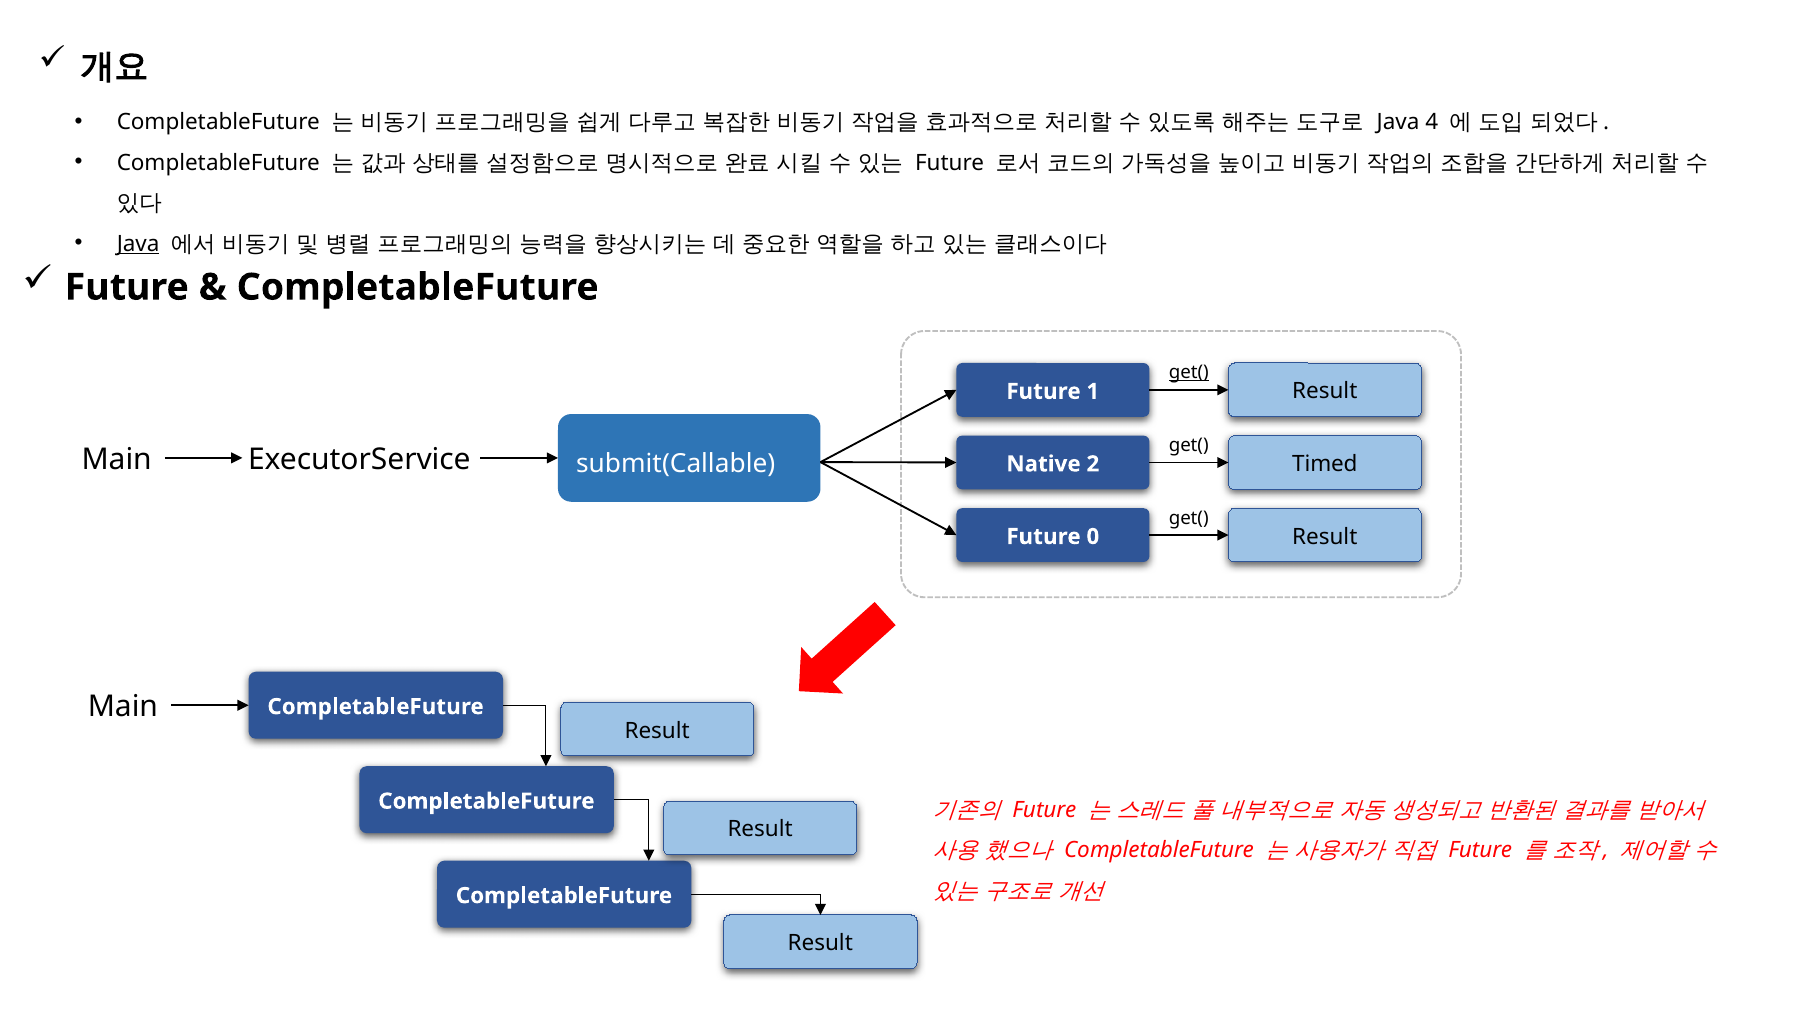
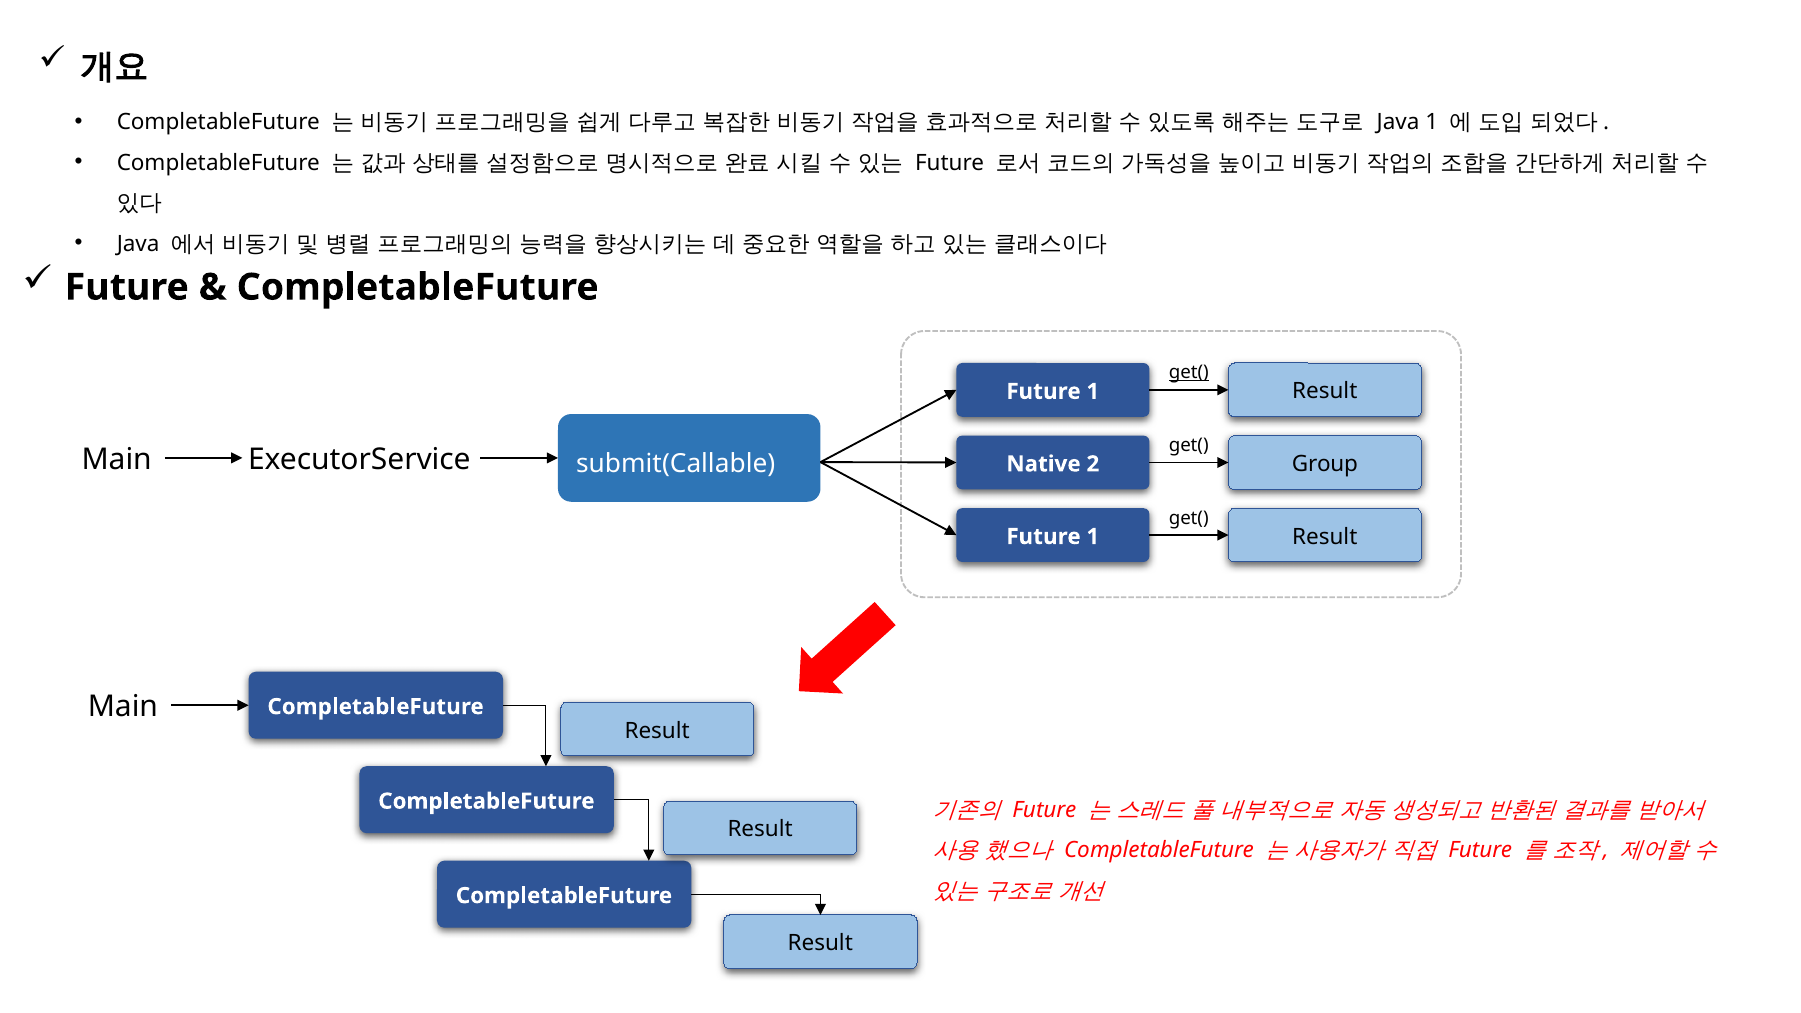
Java 4: 4 -> 1
Java at (138, 244) underline: present -> none
Timed: Timed -> Group
0 at (1093, 537): 0 -> 1
